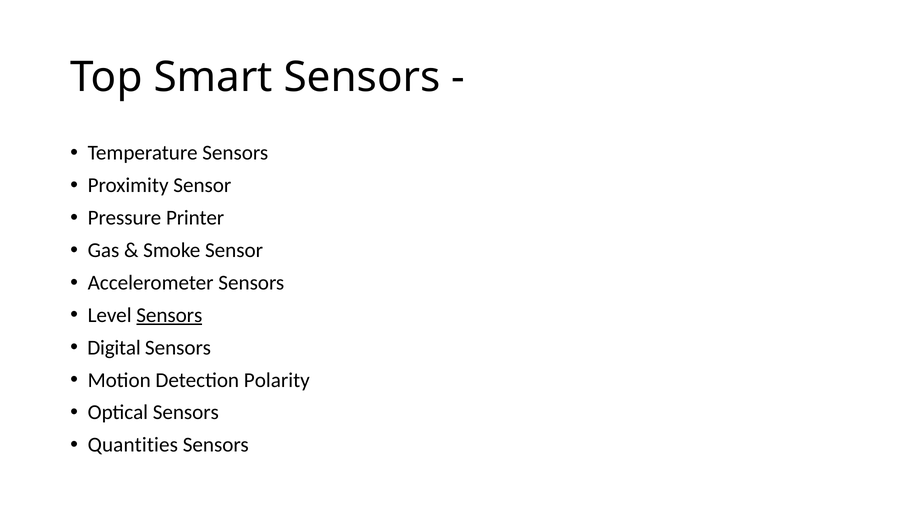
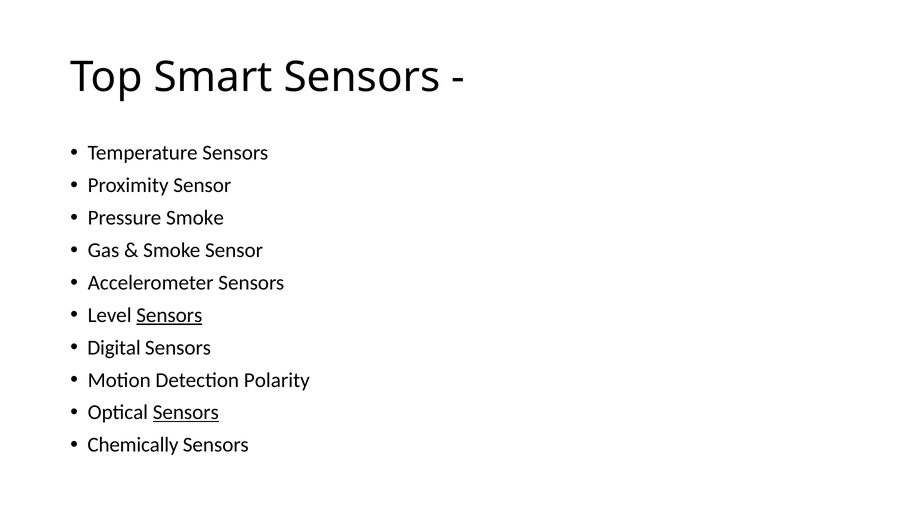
Pressure Printer: Printer -> Smoke
Sensors at (186, 413) underline: none -> present
Quantities: Quantities -> Chemically
